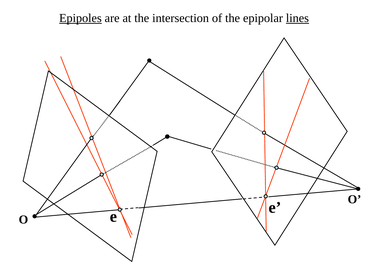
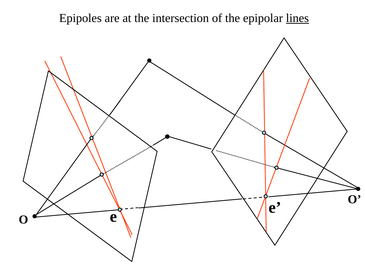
Epipoles underline: present -> none
